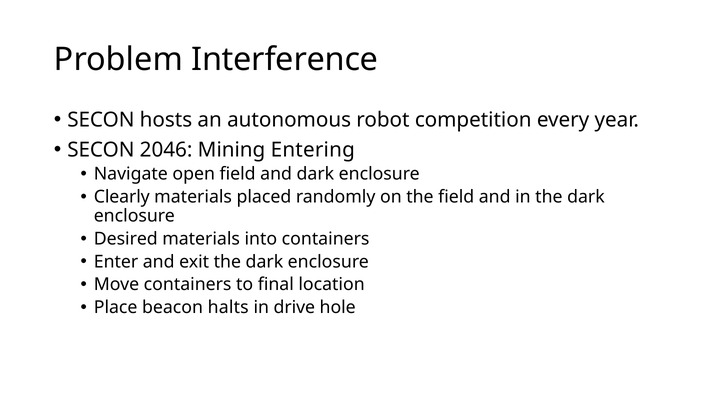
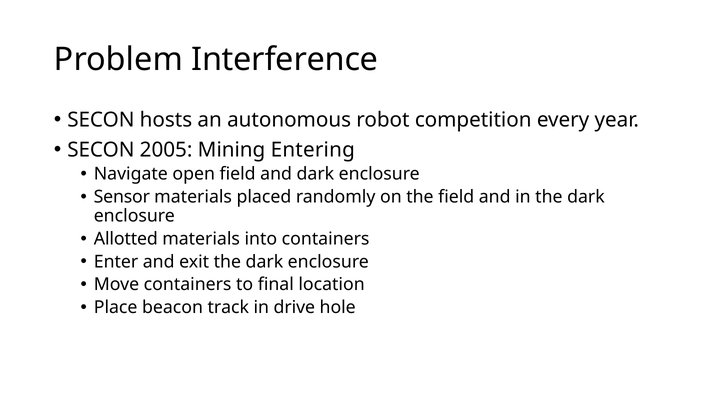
2046: 2046 -> 2005
Clearly: Clearly -> Sensor
Desired: Desired -> Allotted
halts: halts -> track
